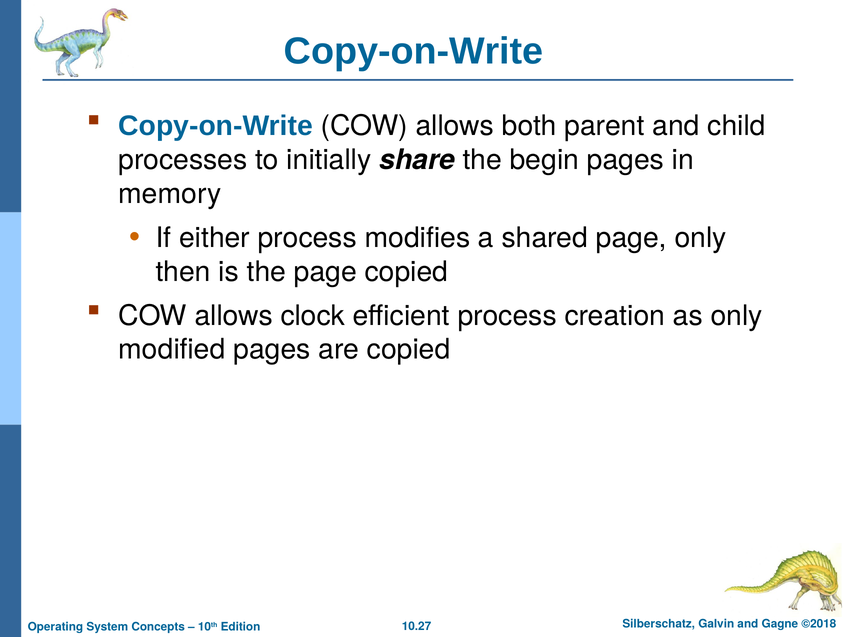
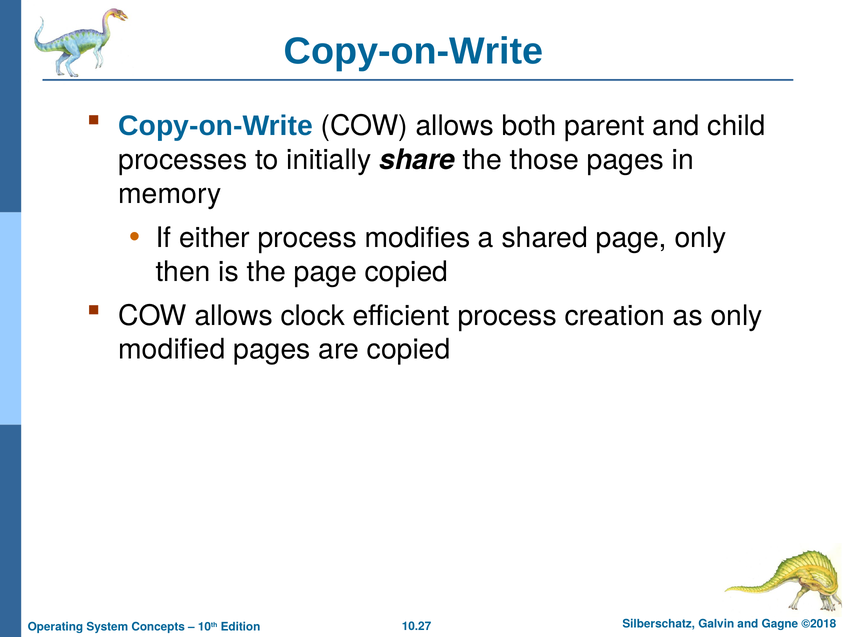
begin: begin -> those
